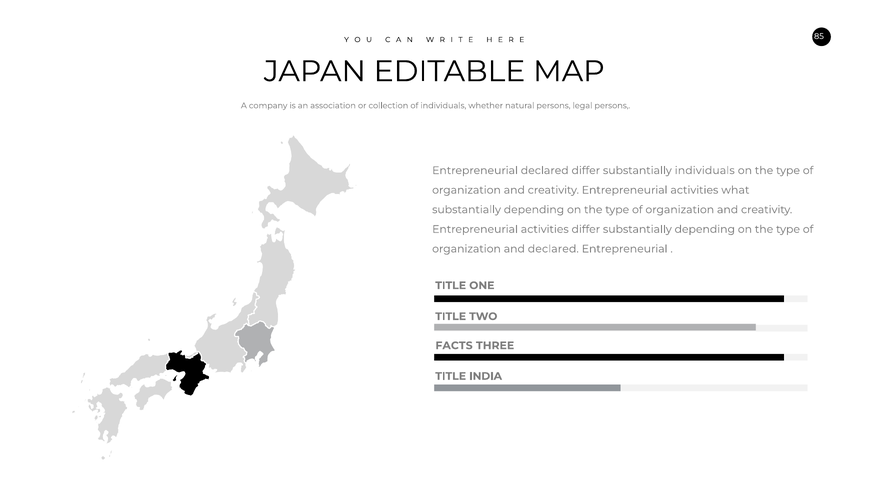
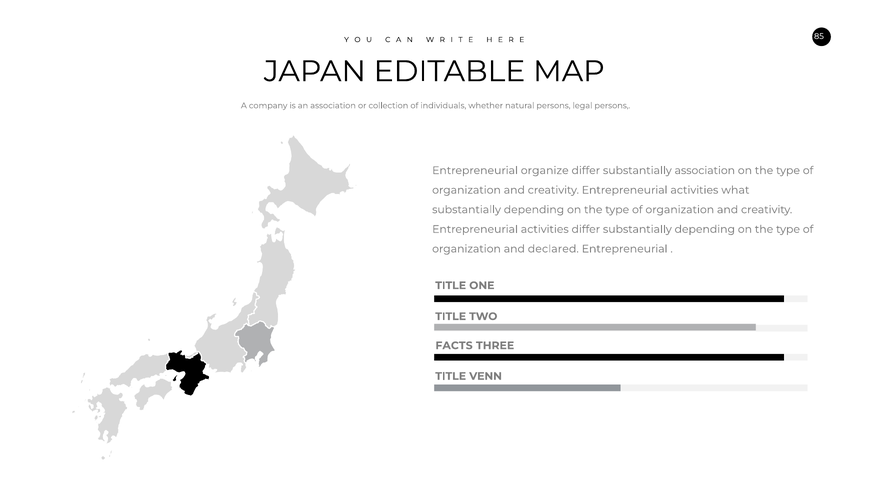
Entrepreneurial declared: declared -> organize
substantially individuals: individuals -> association
INDIA: INDIA -> VENN
